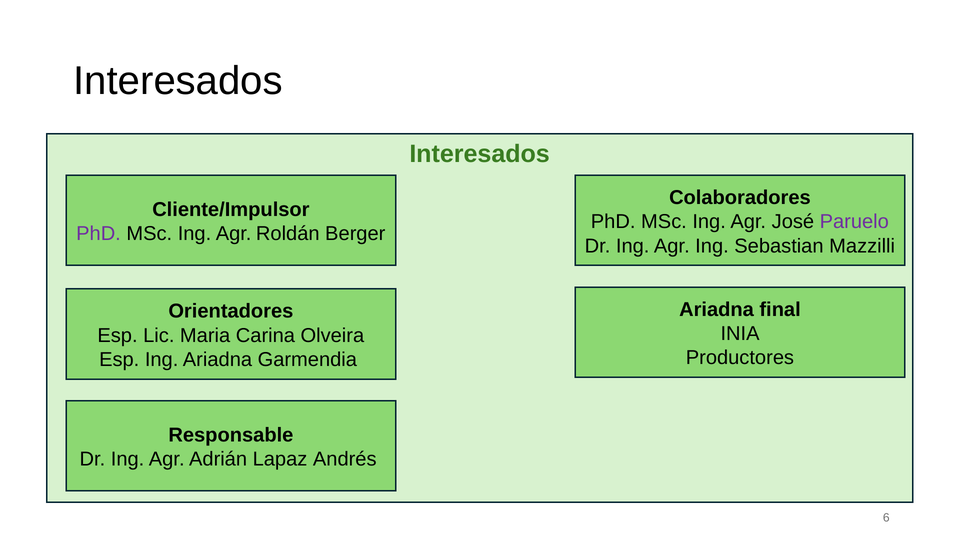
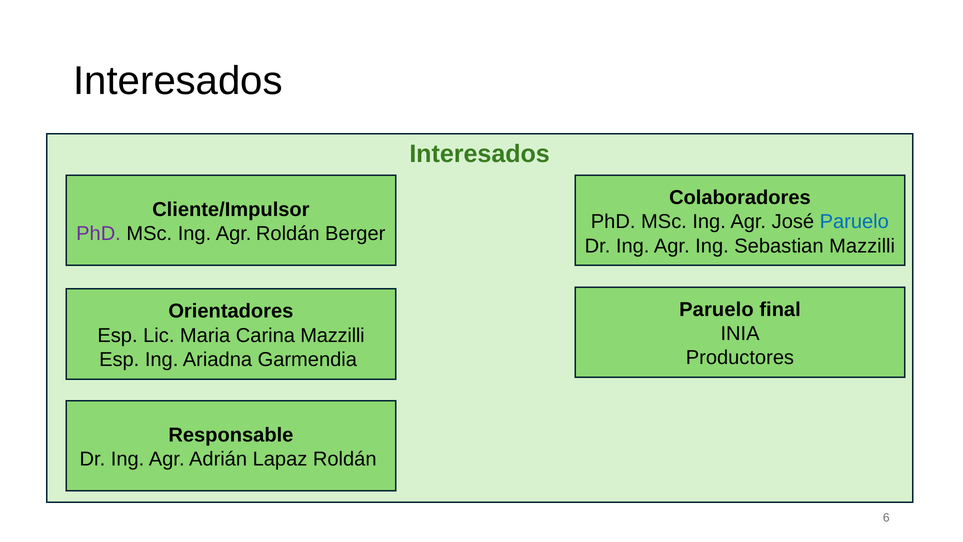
Paruelo at (854, 222) colour: purple -> blue
Ariadna at (716, 309): Ariadna -> Paruelo
Carina Olveira: Olveira -> Mazzilli
Lapaz Andrés: Andrés -> Roldán
